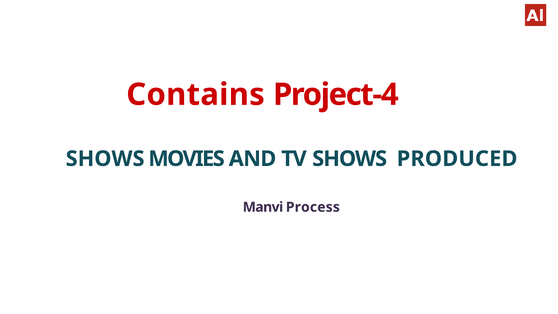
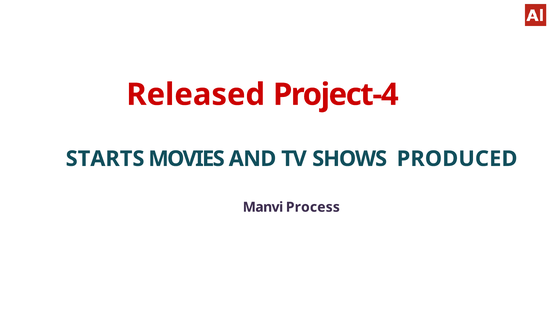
Contains: Contains -> Released
SHOWS at (105, 159): SHOWS -> STARTS
